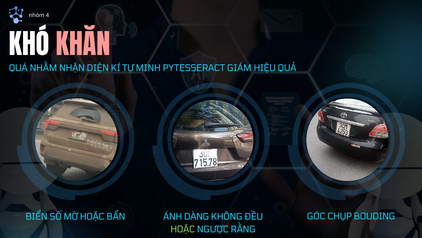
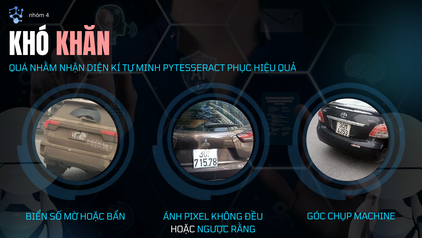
GIÁM: GIÁM -> PHỤC
DÀNG: DÀNG -> PIXEL
BOUDING: BOUDING -> MACHINE
HOẶC at (183, 229) colour: light green -> white
